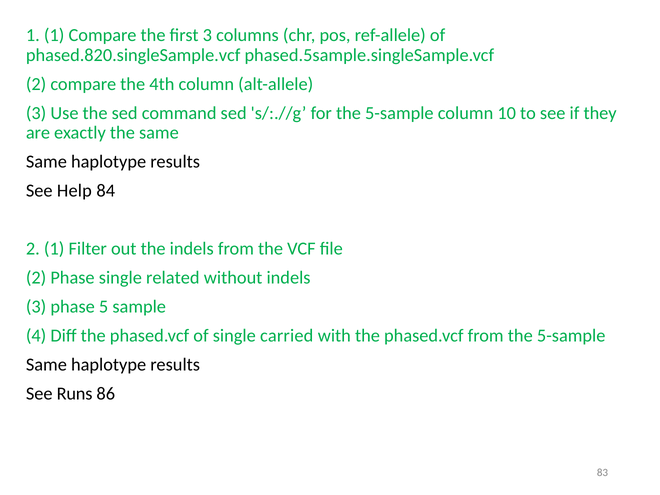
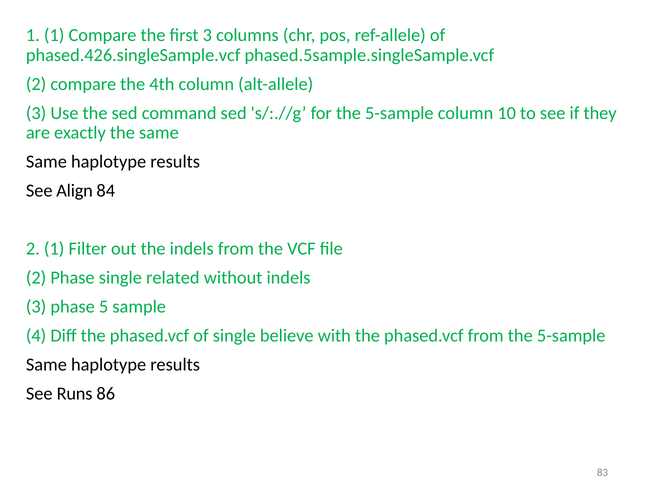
phased.820.singleSample.vcf: phased.820.singleSample.vcf -> phased.426.singleSample.vcf
Help: Help -> Align
carried: carried -> believe
